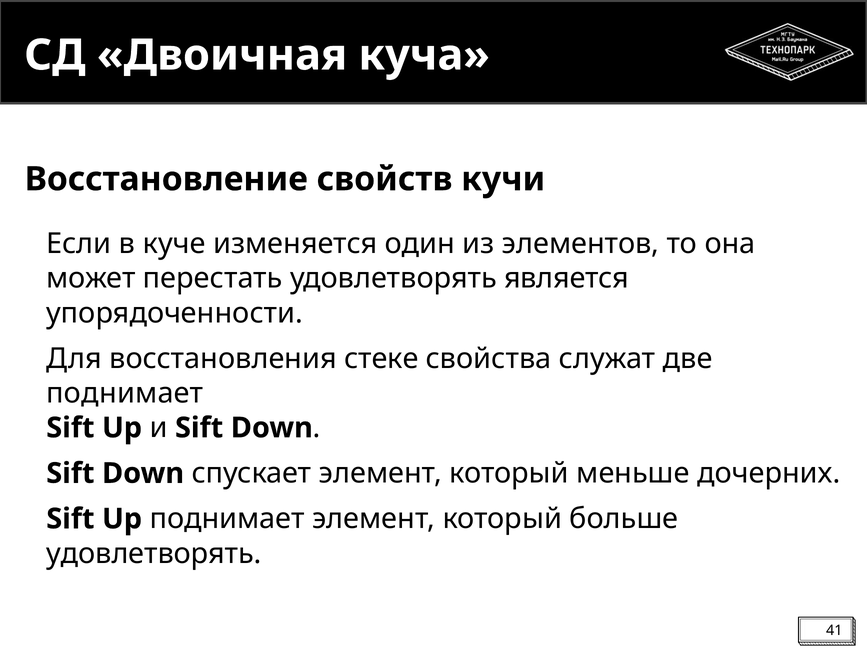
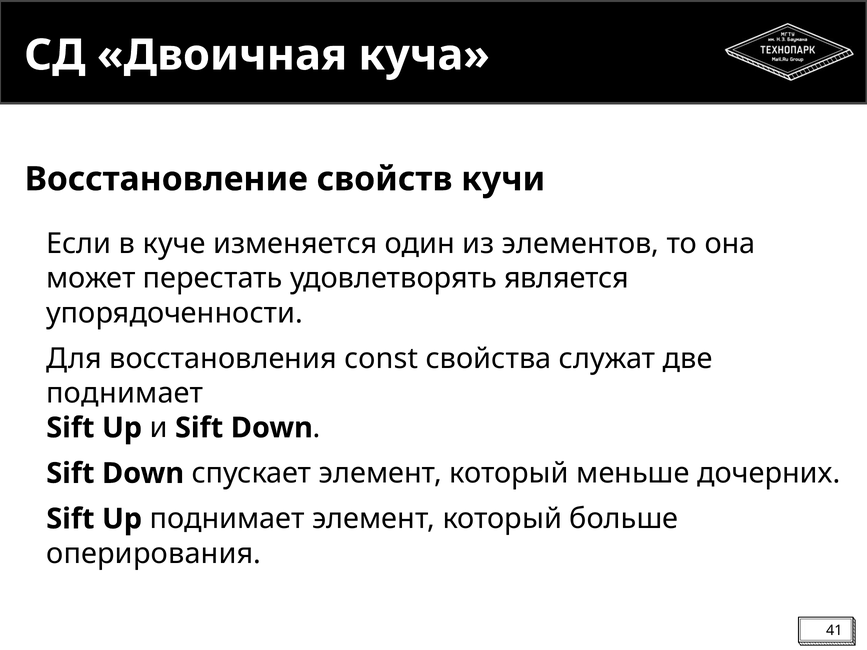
стеке: стеке -> const
удовлетворять at (154, 554): удовлетворять -> оперирования
